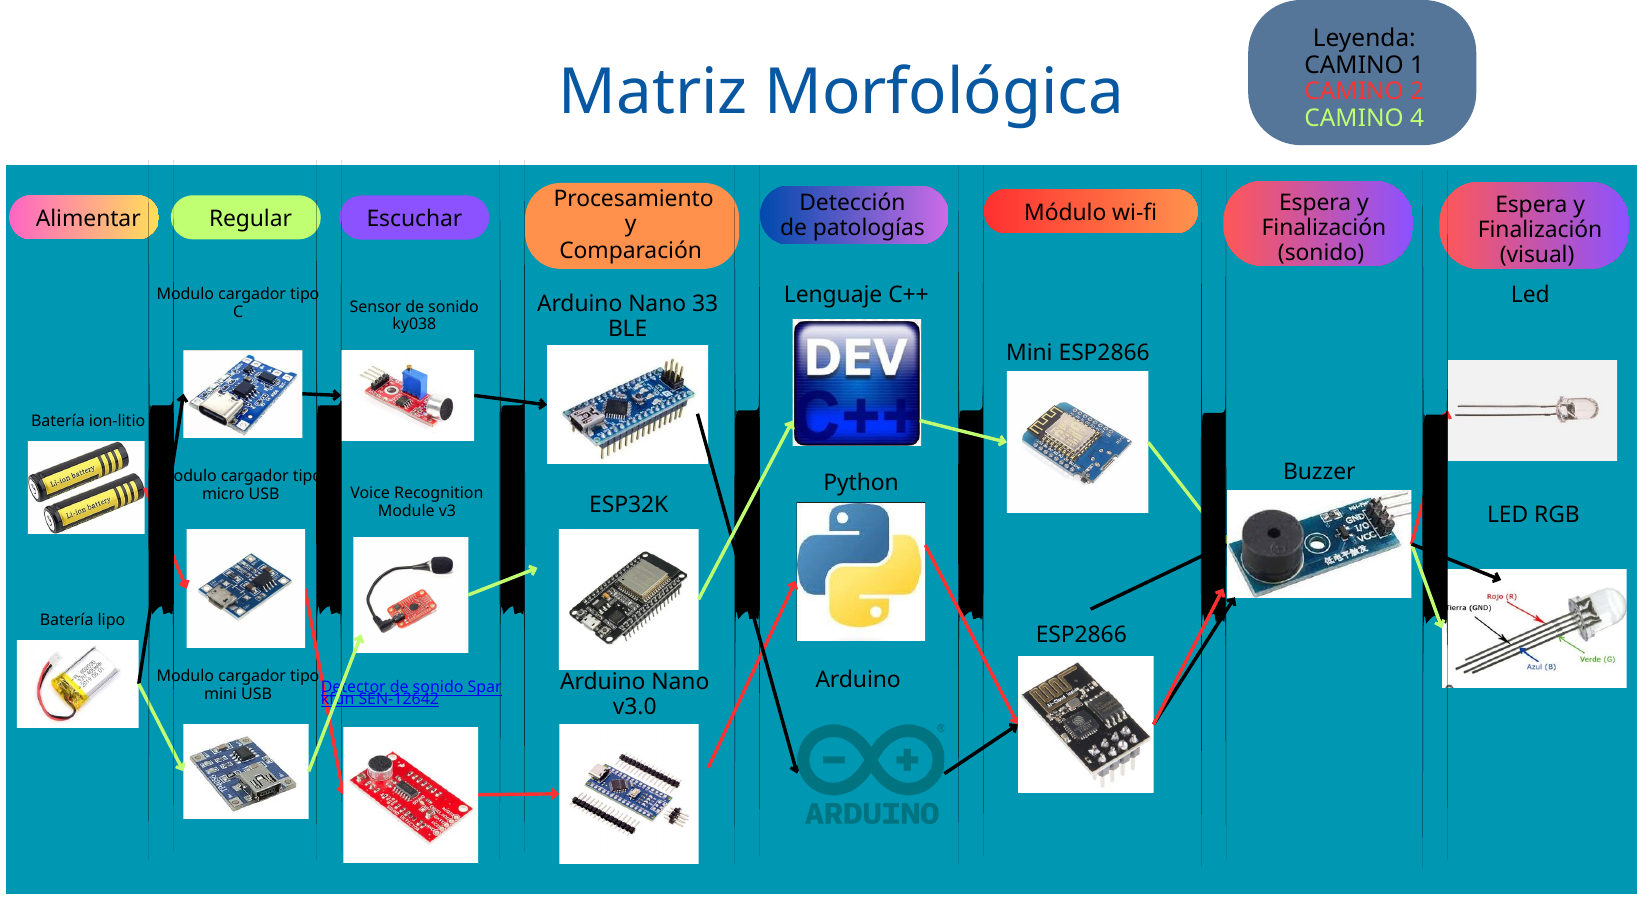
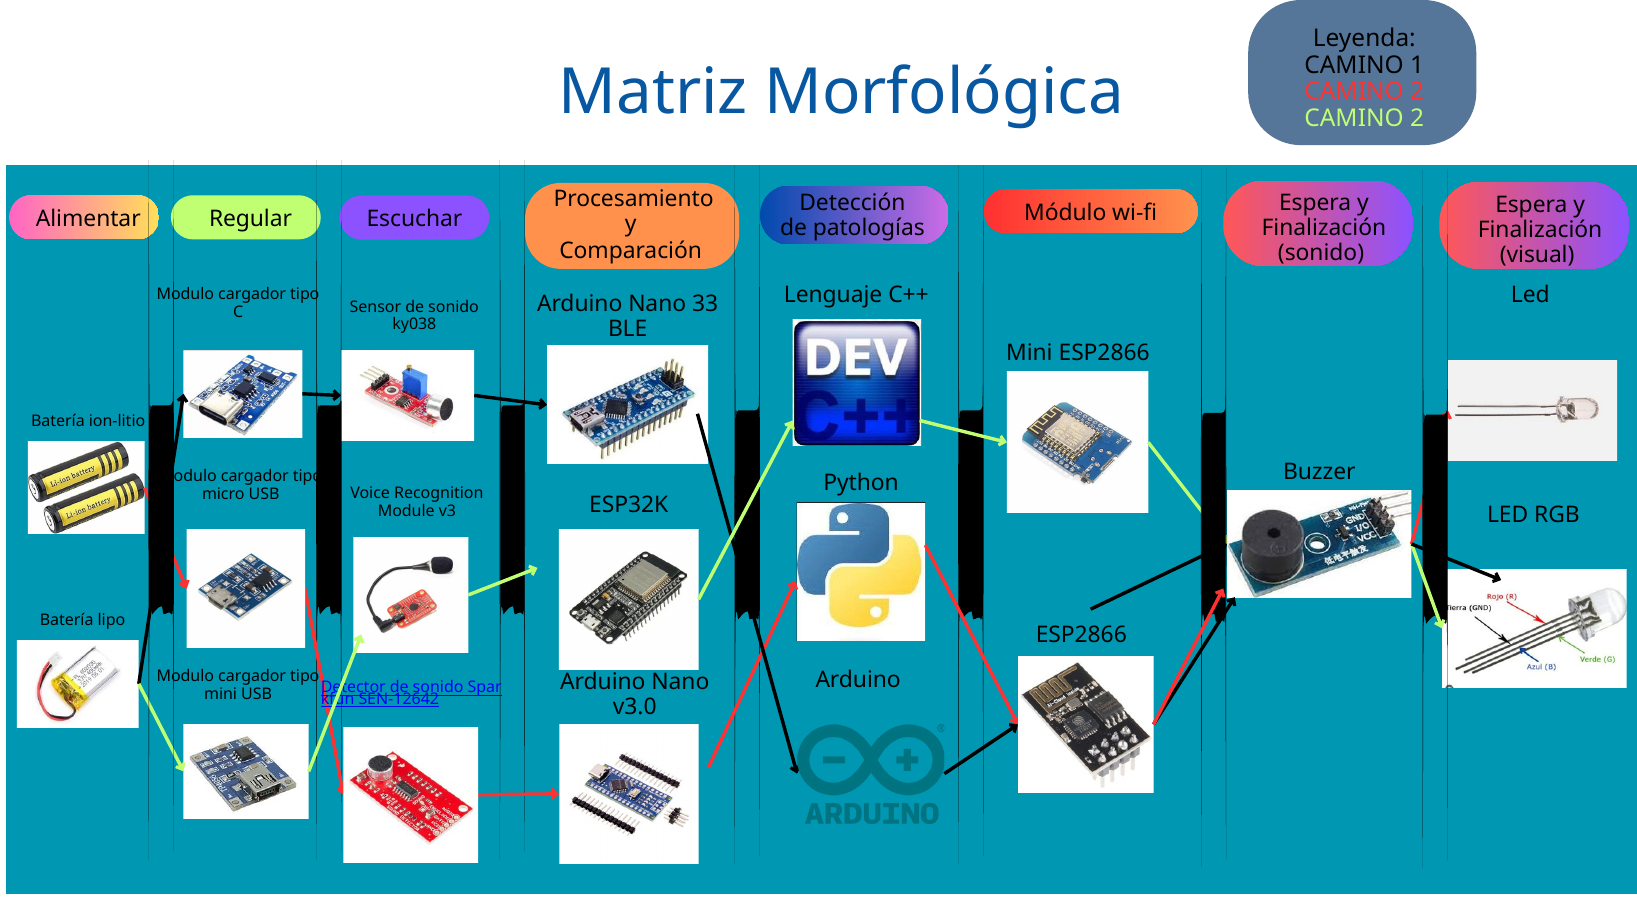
4 at (1417, 118): 4 -> 2
